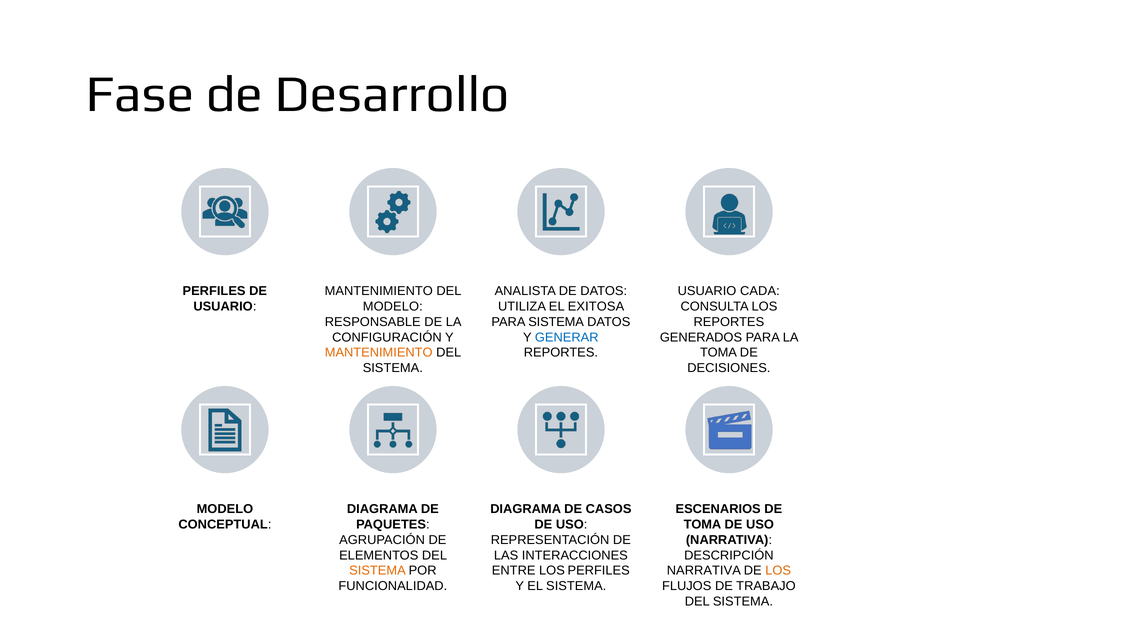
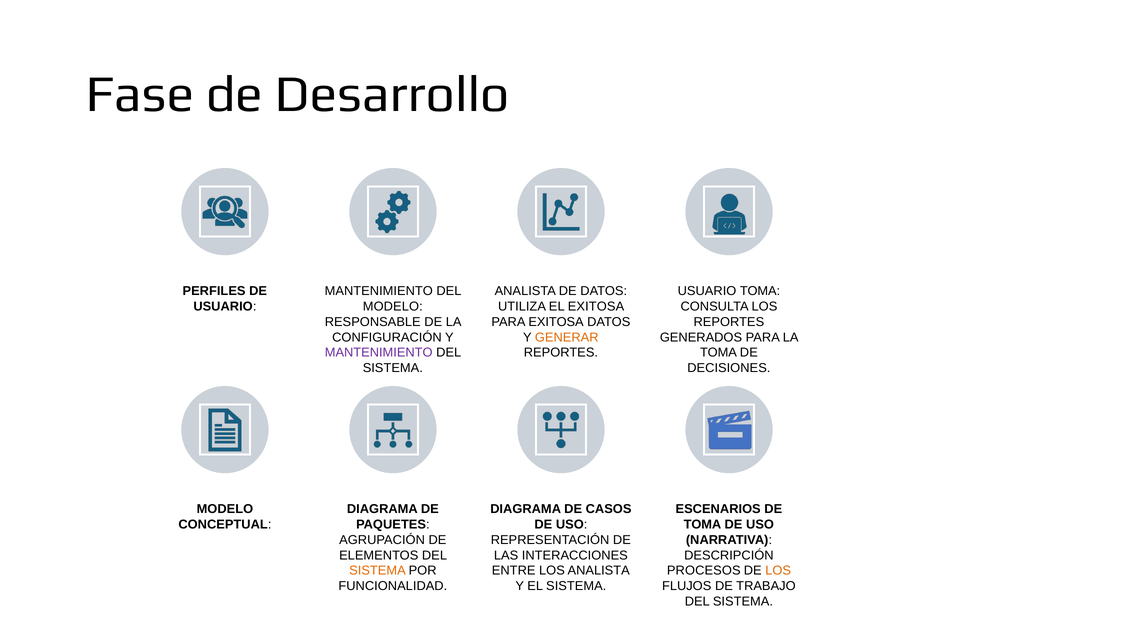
USUARIO CADA: CADA -> TOMA
PARA SISTEMA: SISTEMA -> EXITOSA
GENERAR colour: blue -> orange
MANTENIMIENTO at (379, 353) colour: orange -> purple
LOS PERFILES: PERFILES -> ANALISTA
NARRATIVA at (704, 571): NARRATIVA -> PROCESOS
